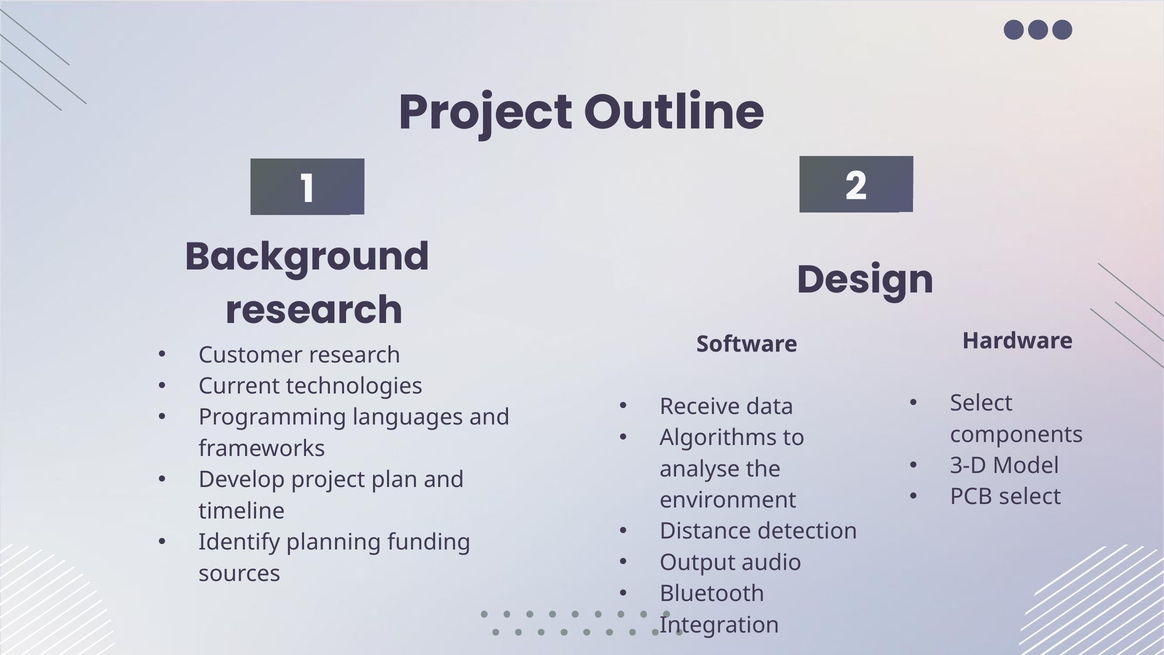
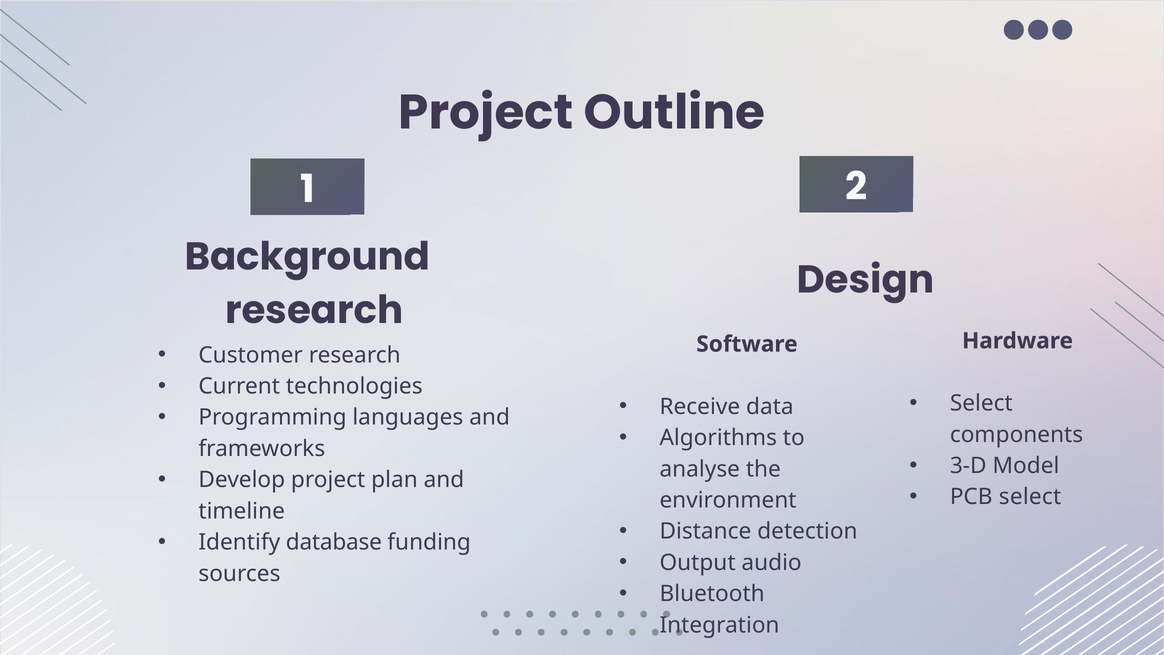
planning: planning -> database
